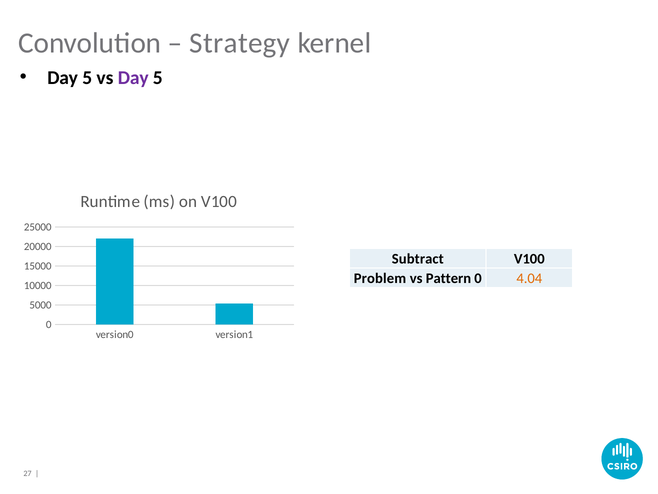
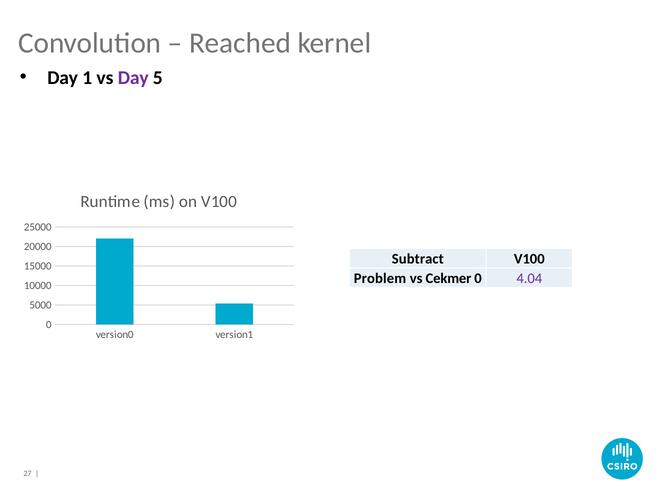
Strategy: Strategy -> Reached
5 at (87, 78): 5 -> 1
Pattern: Pattern -> Cekmer
4.04 colour: orange -> purple
